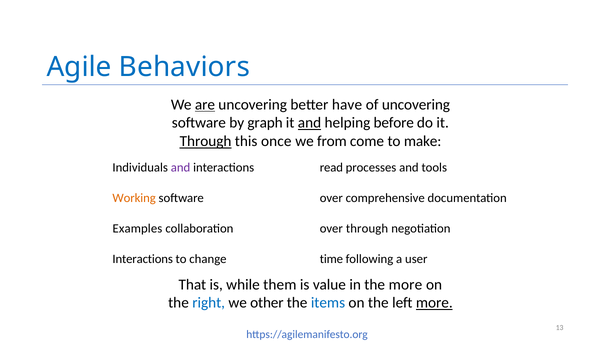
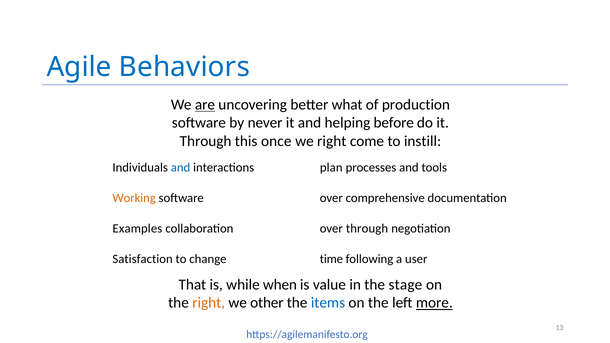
have: have -> what
of uncovering: uncovering -> production
graph: graph -> never
and at (309, 123) underline: present -> none
Through at (206, 141) underline: present -> none
we from: from -> right
make: make -> instill
and at (181, 167) colour: purple -> blue
read: read -> plan
Interactions at (143, 259): Interactions -> Satisfaction
them: them -> when
the more: more -> stage
right at (209, 303) colour: blue -> orange
